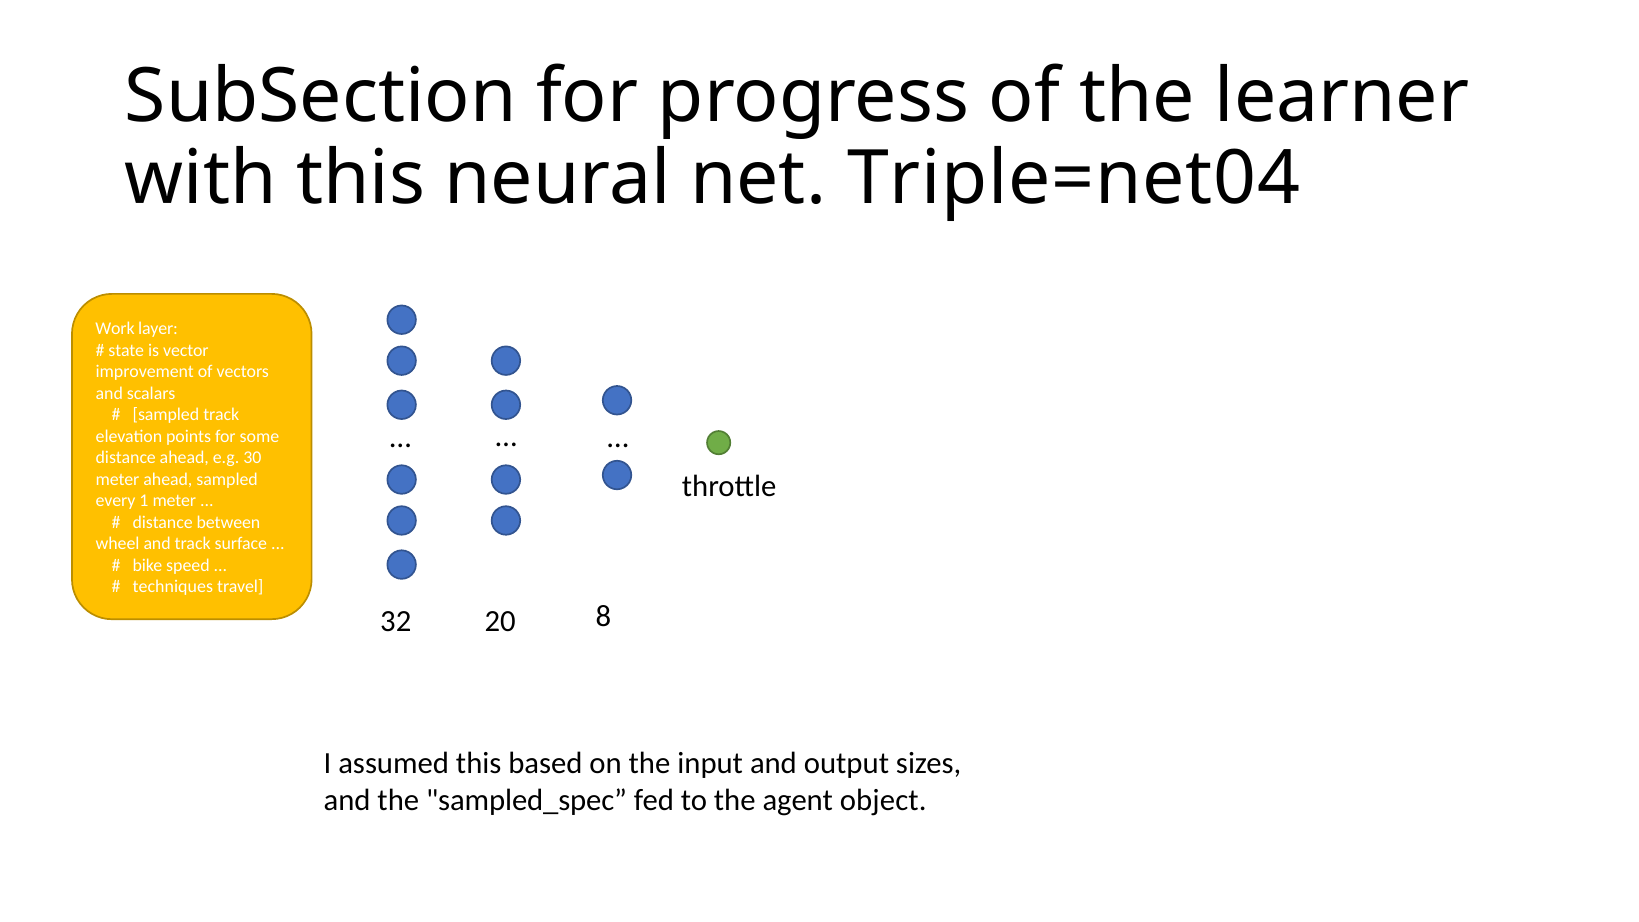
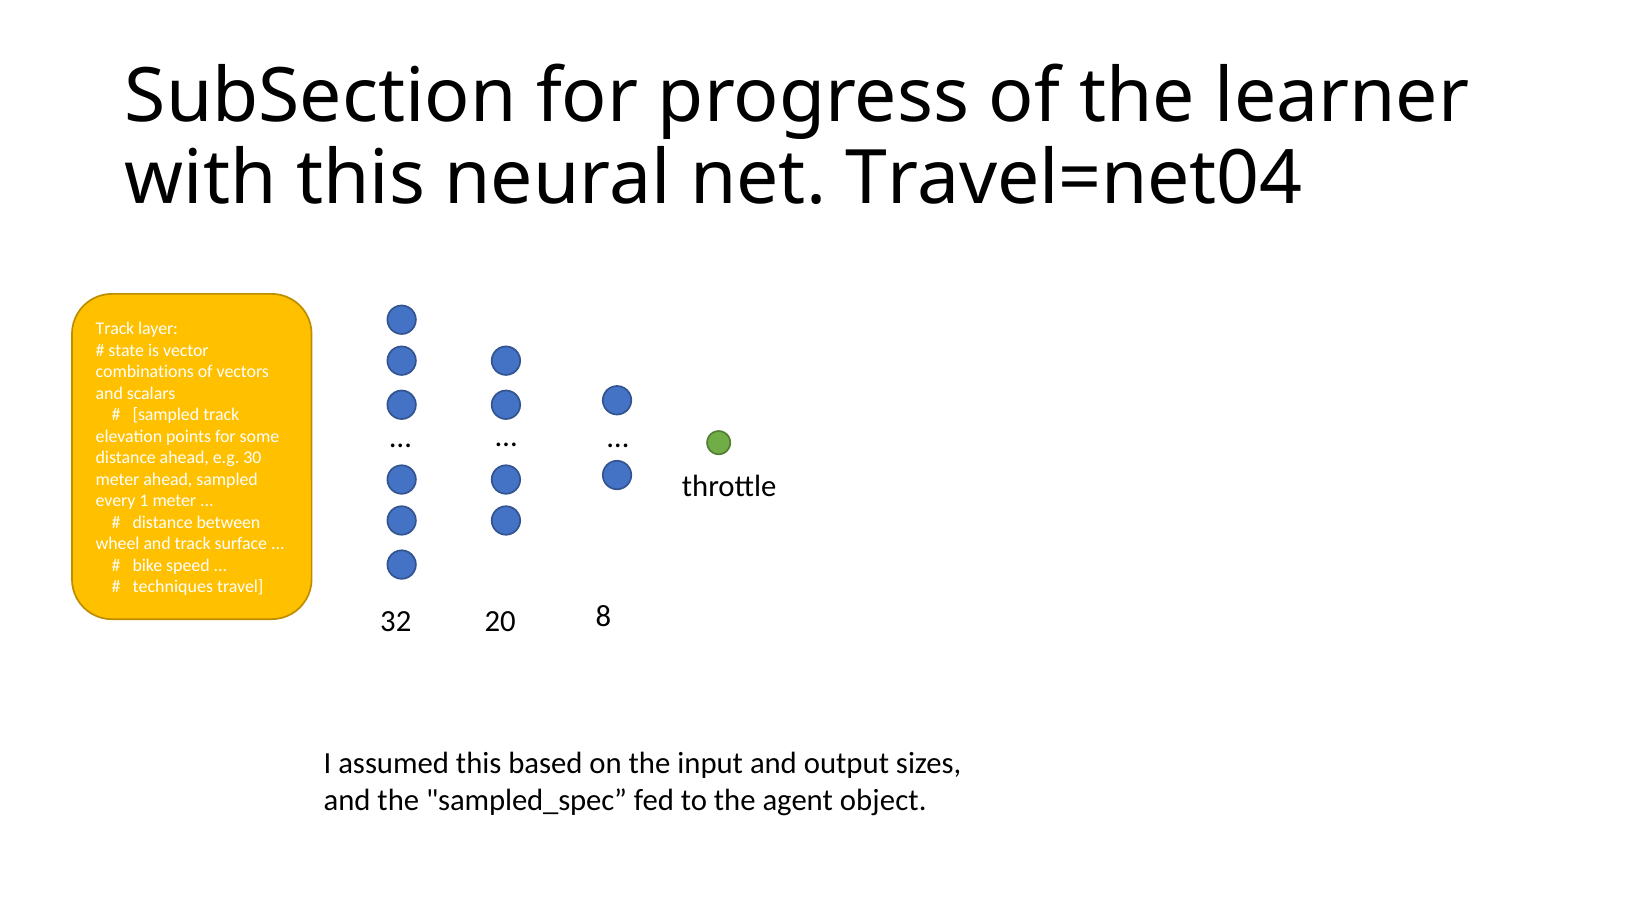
Triple=net04: Triple=net04 -> Travel=net04
Work at (115, 329): Work -> Track
improvement: improvement -> combinations
